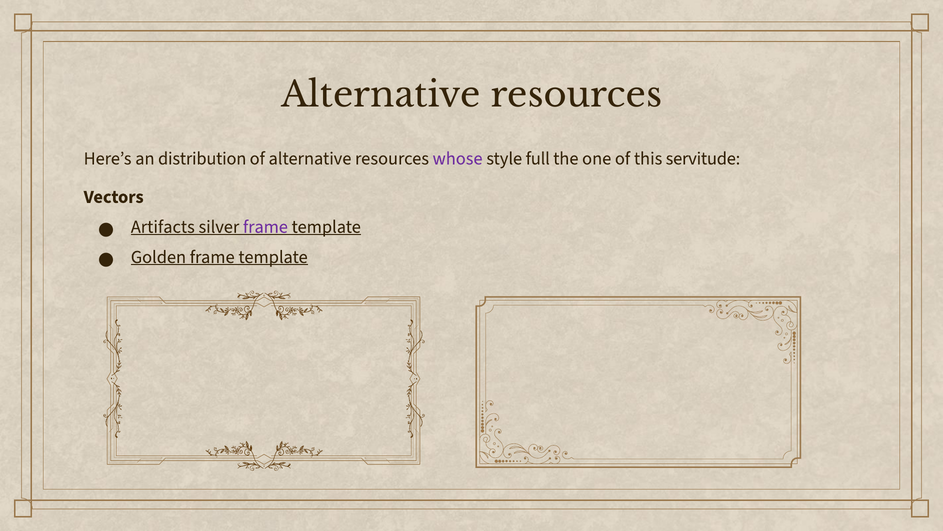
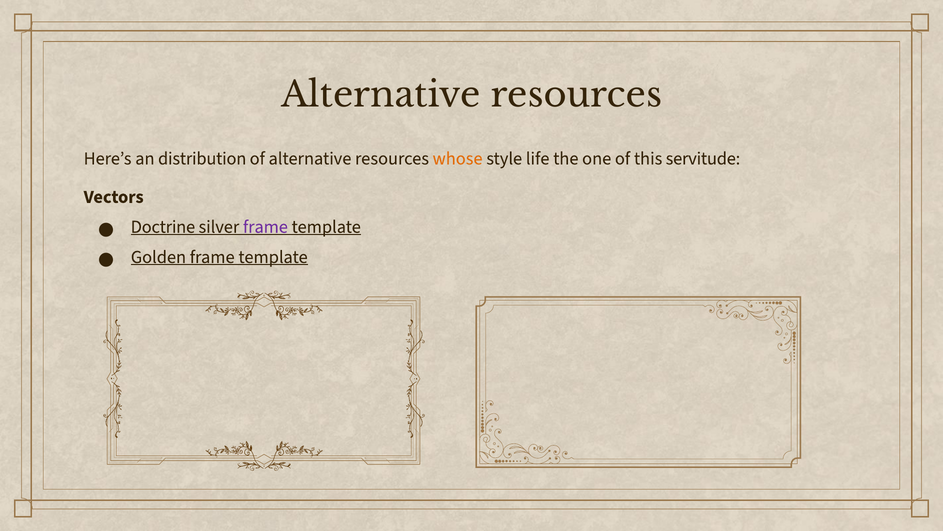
whose colour: purple -> orange
full: full -> life
Artifacts: Artifacts -> Doctrine
